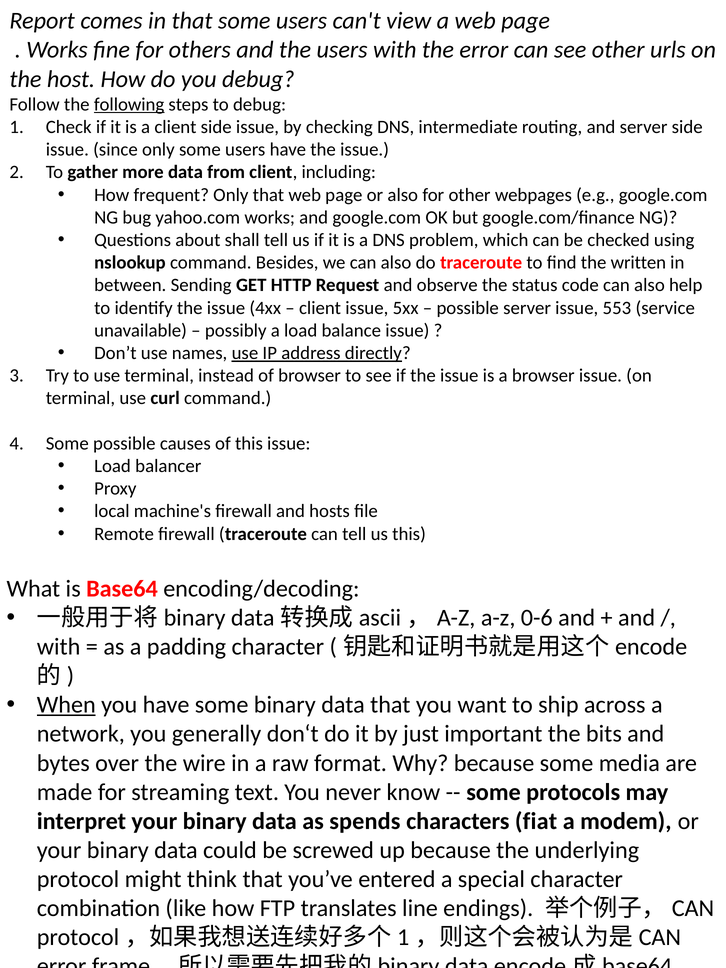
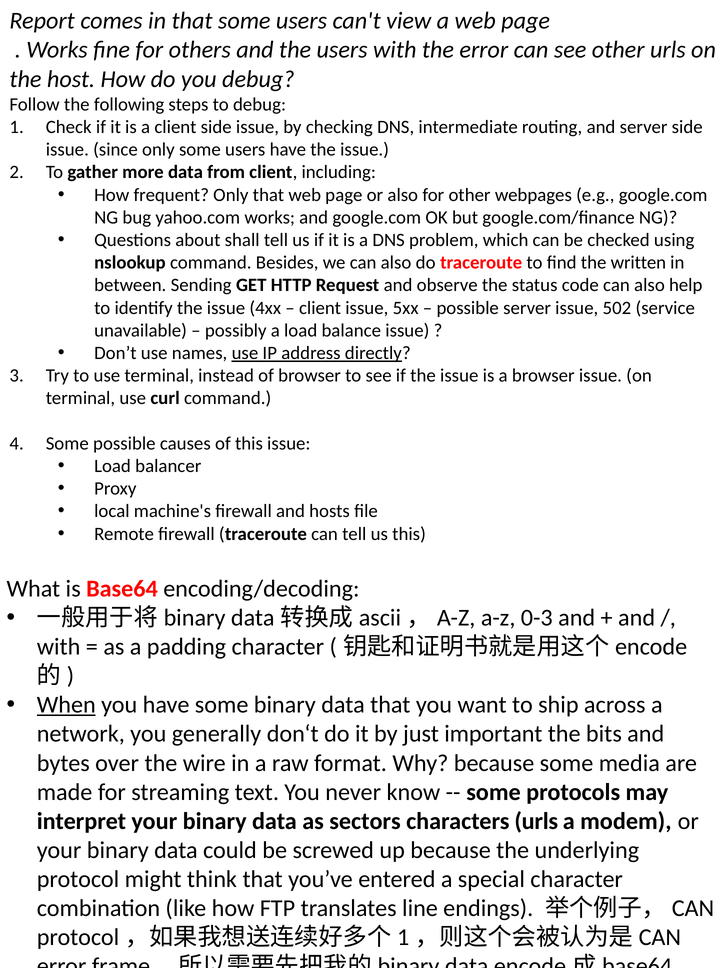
following underline: present -> none
553: 553 -> 502
0-6: 0-6 -> 0-3
spends: spends -> sectors
characters fiat: fiat -> urls
